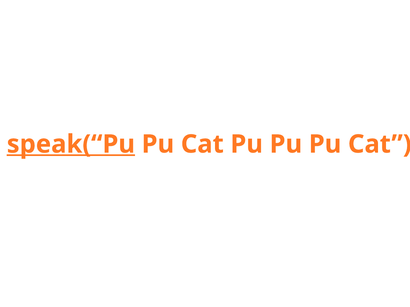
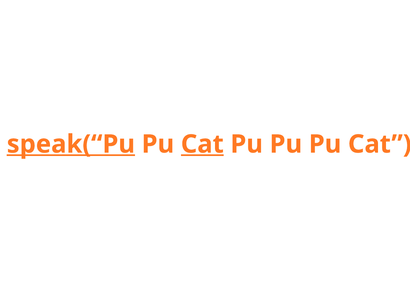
Cat at (202, 144) underline: none -> present
